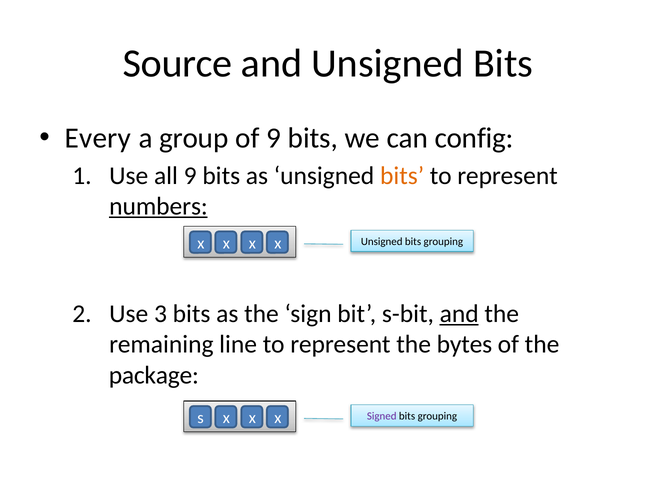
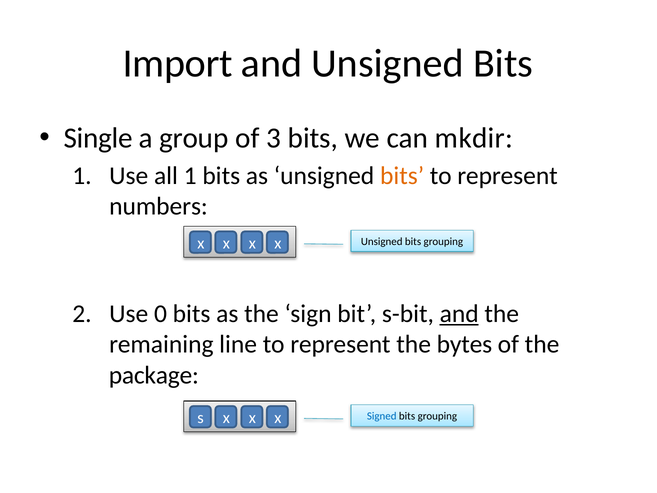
Source: Source -> Import
Every: Every -> Single
of 9: 9 -> 3
config: config -> mkdir
all 9: 9 -> 1
numbers underline: present -> none
3: 3 -> 0
Signed colour: purple -> blue
